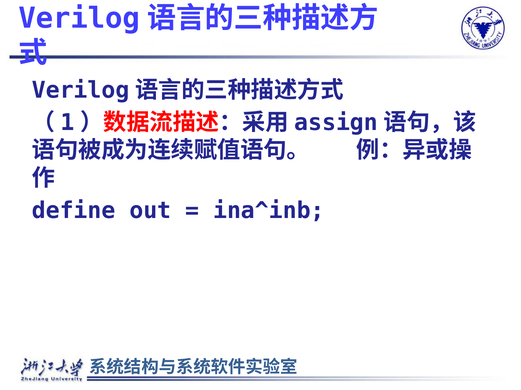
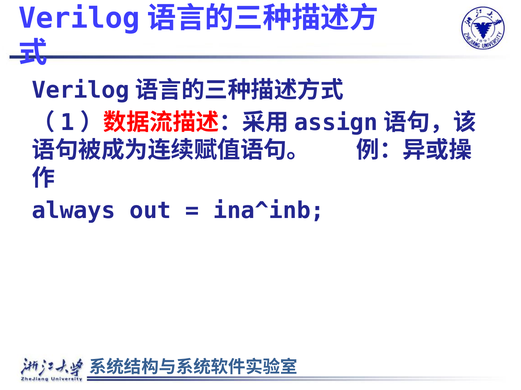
define: define -> always
